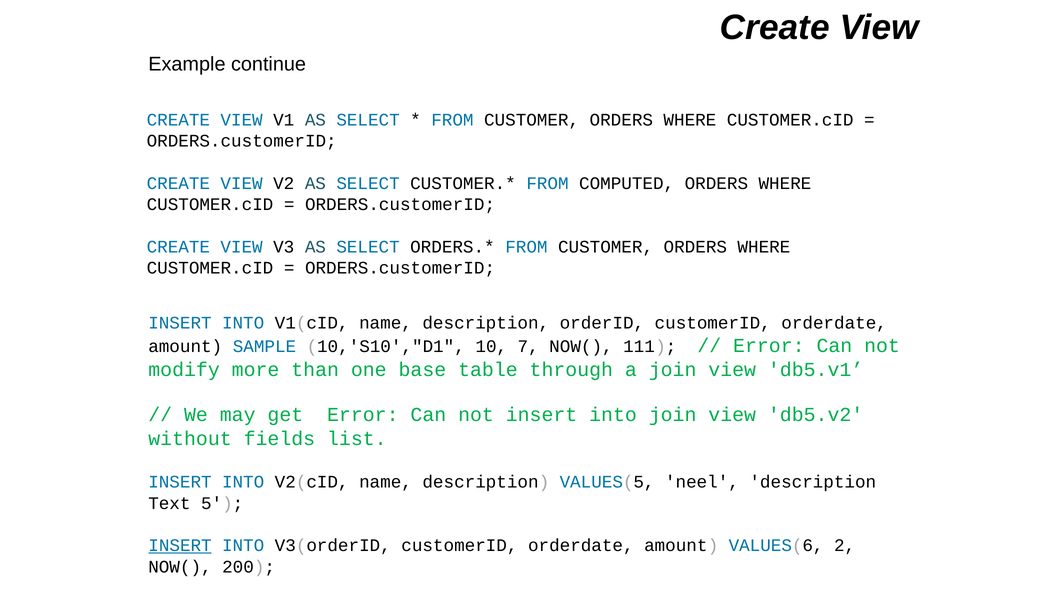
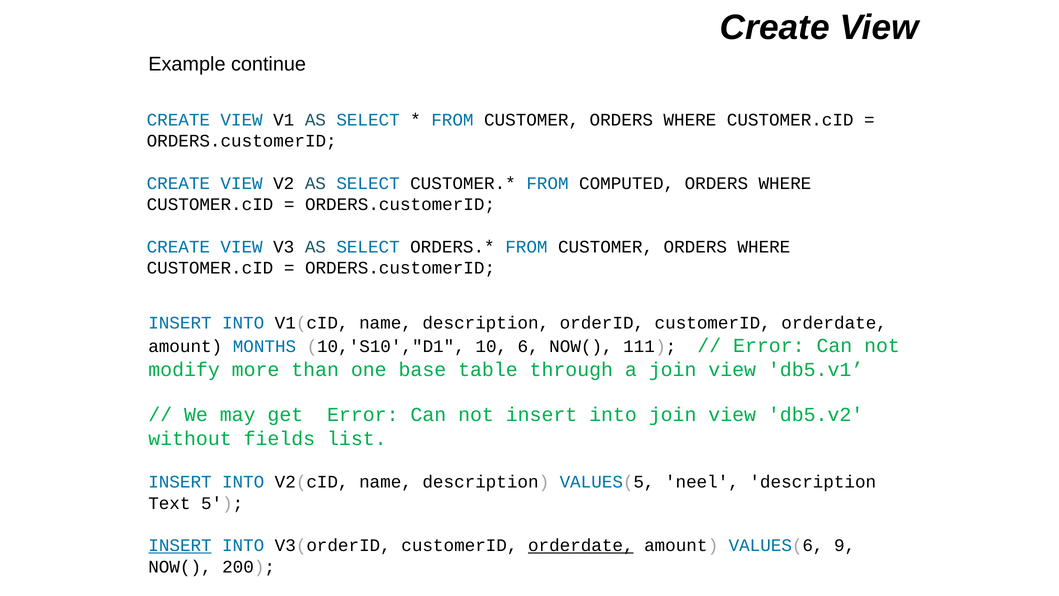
SAMPLE: SAMPLE -> MONTHS
7: 7 -> 6
orderdate at (581, 545) underline: none -> present
2: 2 -> 9
